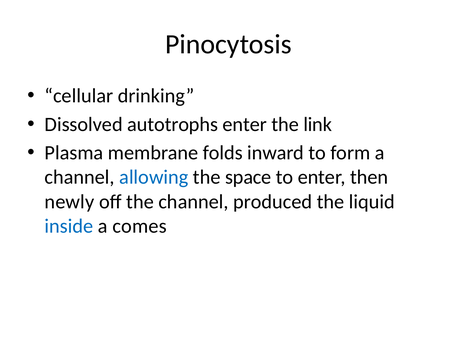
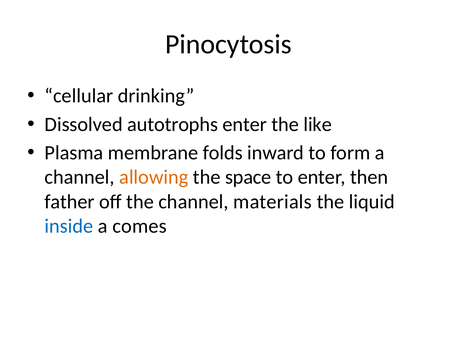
link: link -> like
allowing colour: blue -> orange
newly: newly -> father
produced: produced -> materials
